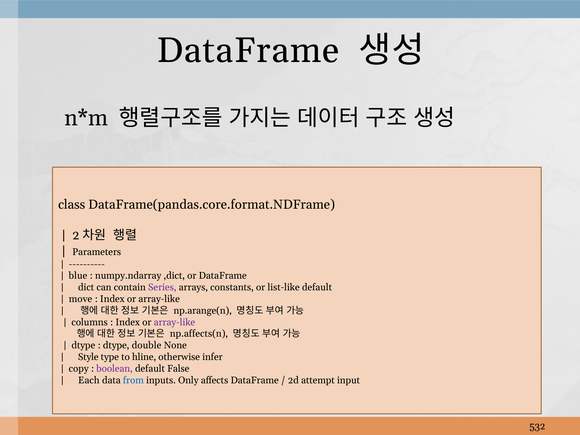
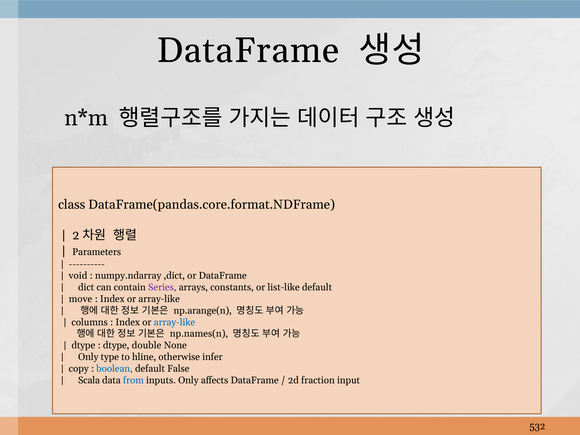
blue: blue -> void
array-like at (174, 322) colour: purple -> blue
np.affects(n: np.affects(n -> np.names(n
Style at (88, 357): Style -> Only
boolean colour: purple -> blue
Each: Each -> Scala
attempt: attempt -> fraction
